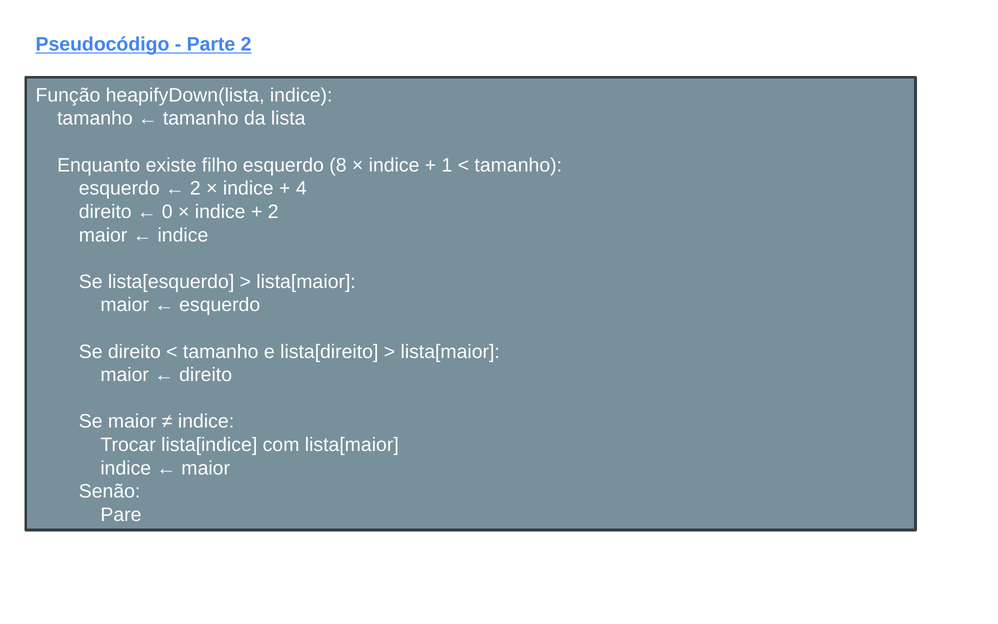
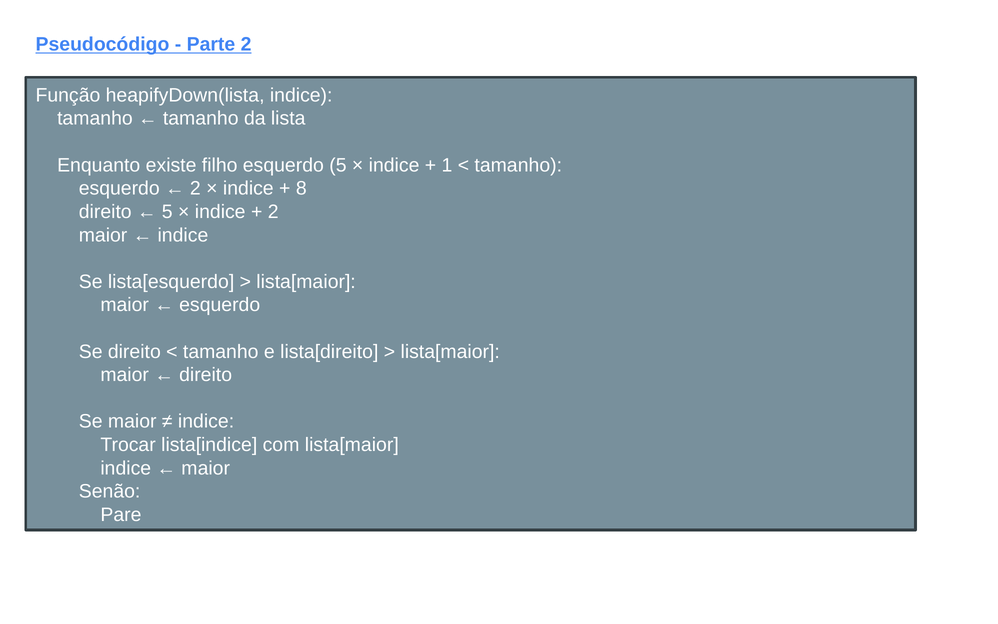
esquerdo 8: 8 -> 5
4: 4 -> 8
0 at (167, 212): 0 -> 5
